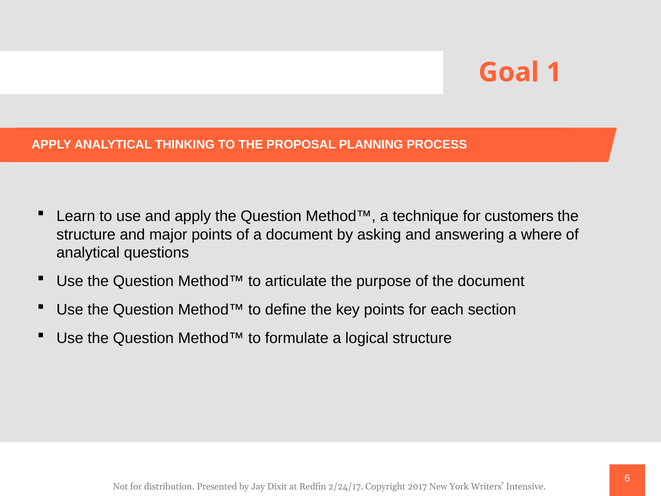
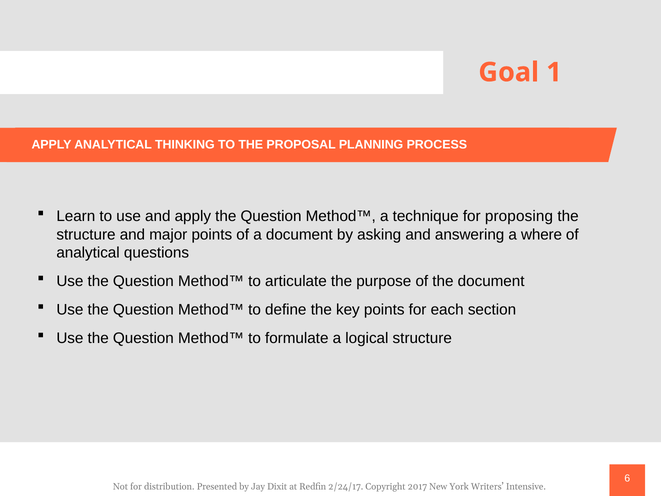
customers: customers -> proposing
